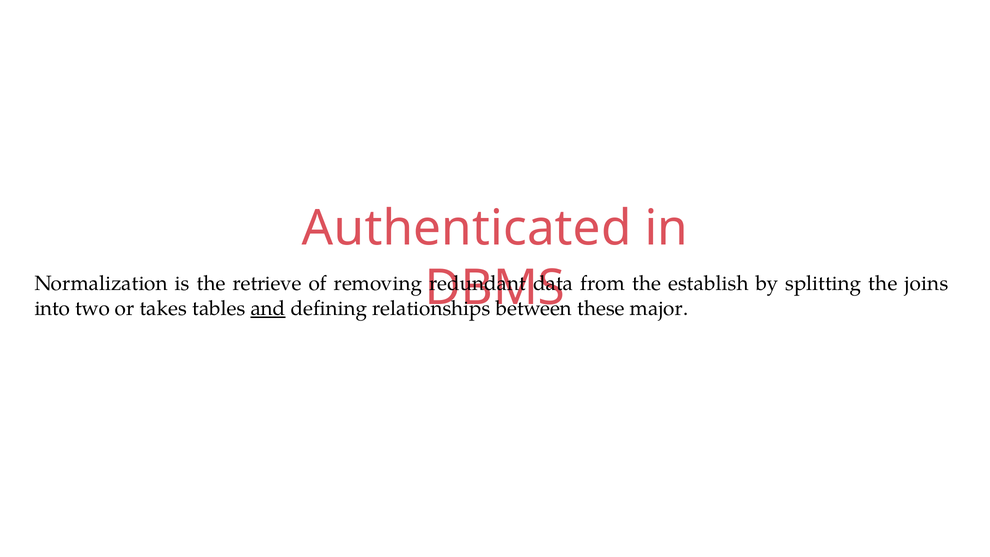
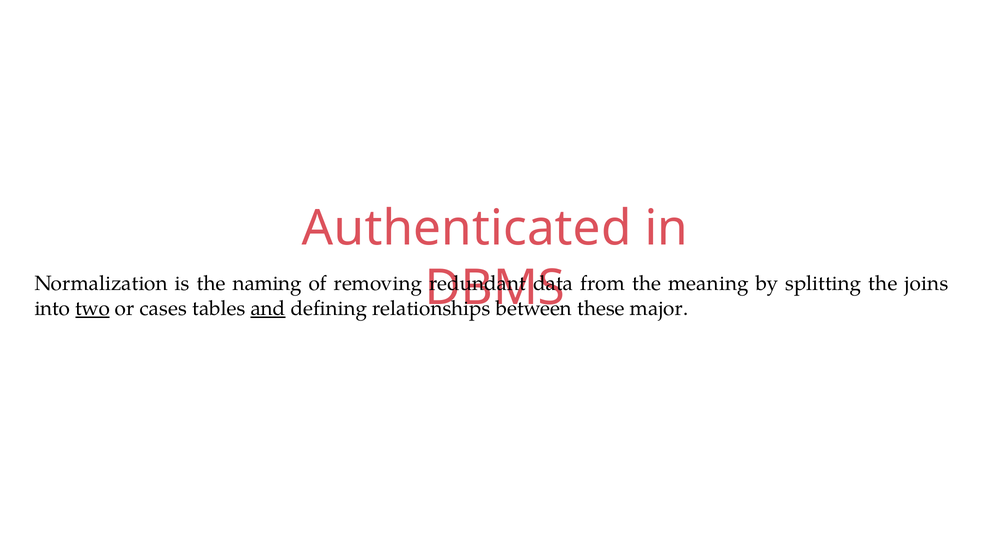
retrieve: retrieve -> naming
establish: establish -> meaning
two underline: none -> present
takes: takes -> cases
